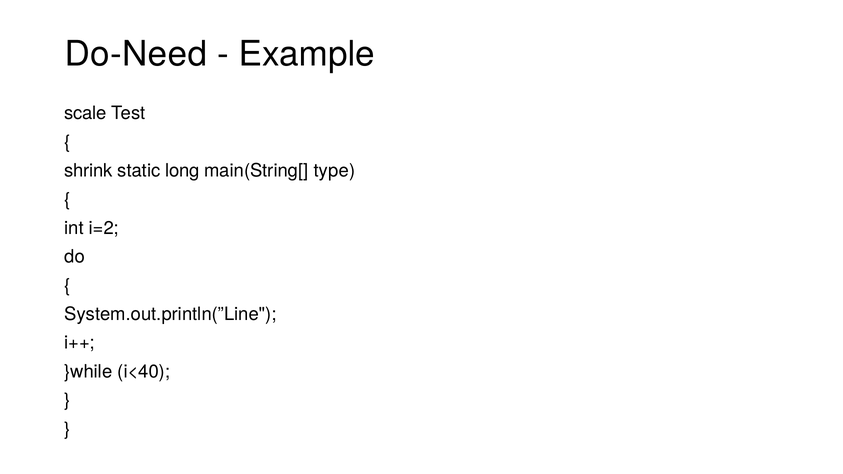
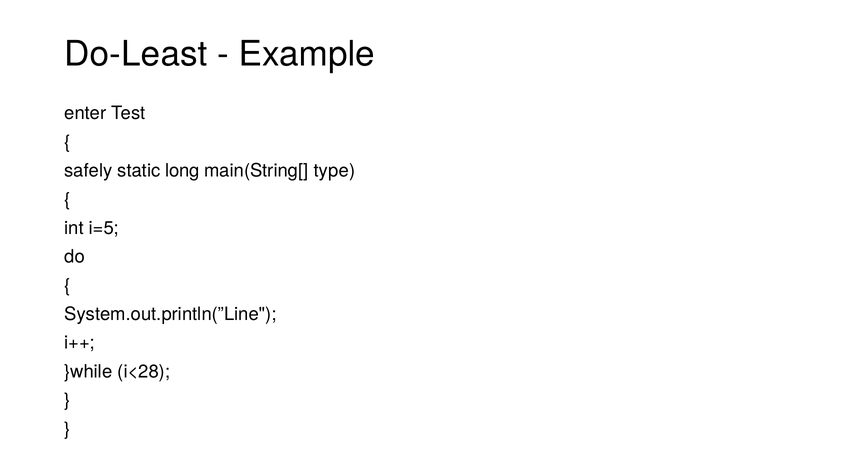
Do-Need: Do-Need -> Do-Least
scale: scale -> enter
shrink: shrink -> safely
i=2: i=2 -> i=5
i<40: i<40 -> i<28
